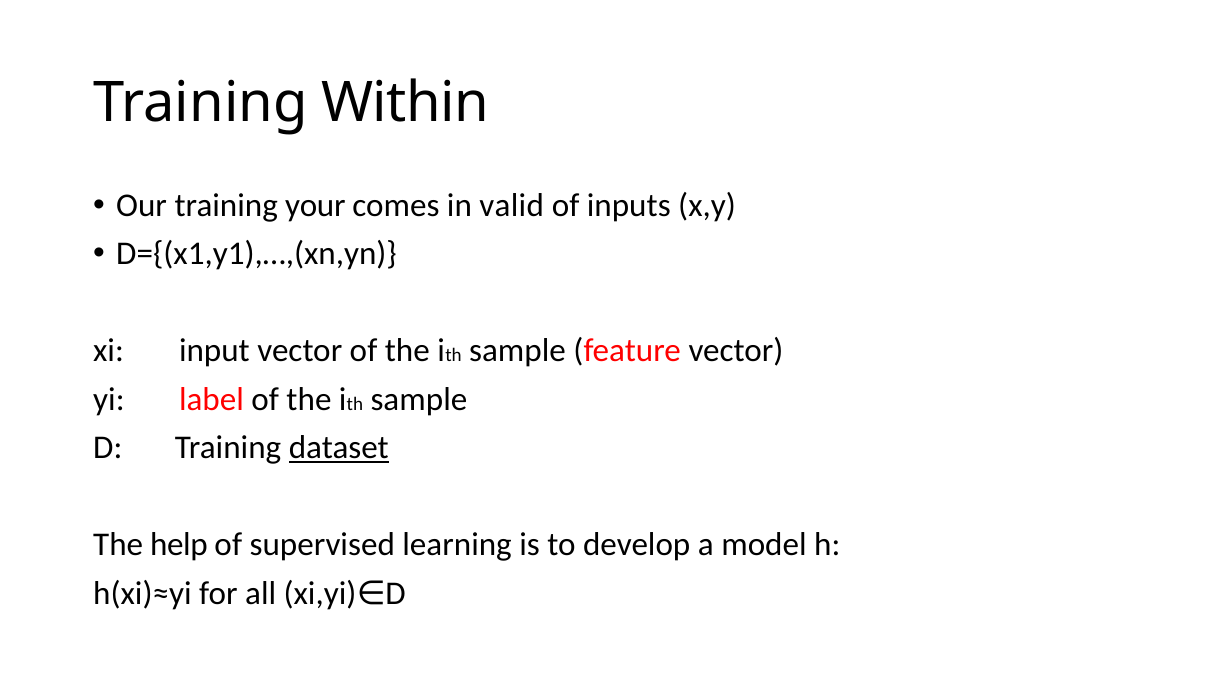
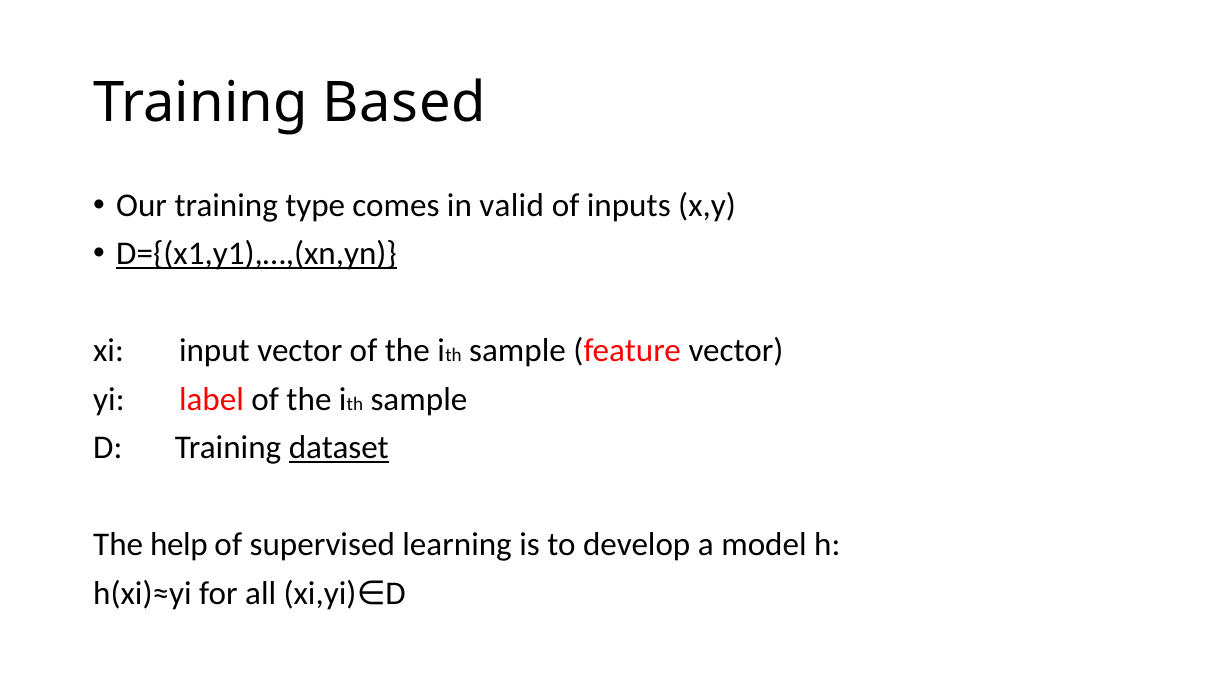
Within: Within -> Based
your: your -> type
D={(x1,y1),…,(xn,yn underline: none -> present
